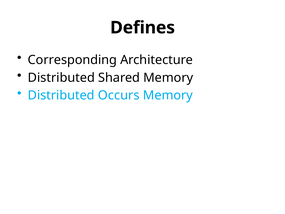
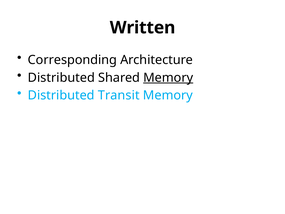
Defines: Defines -> Written
Memory at (168, 78) underline: none -> present
Occurs: Occurs -> Transit
